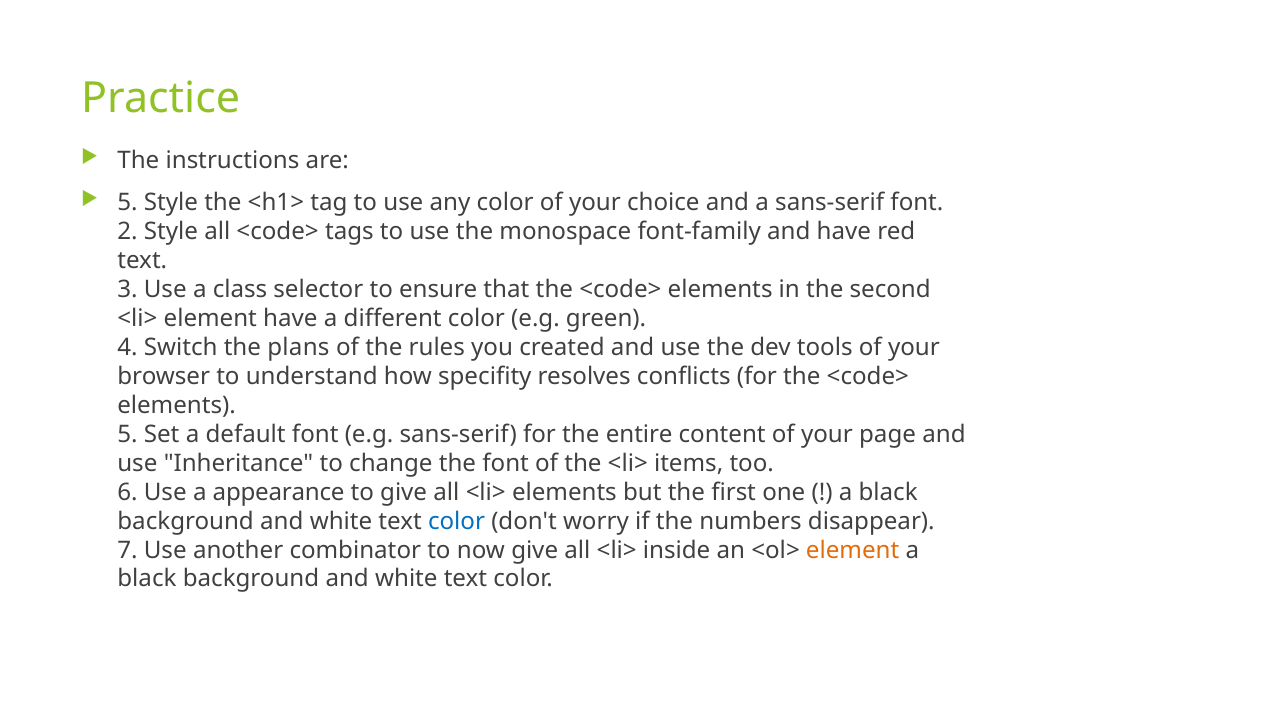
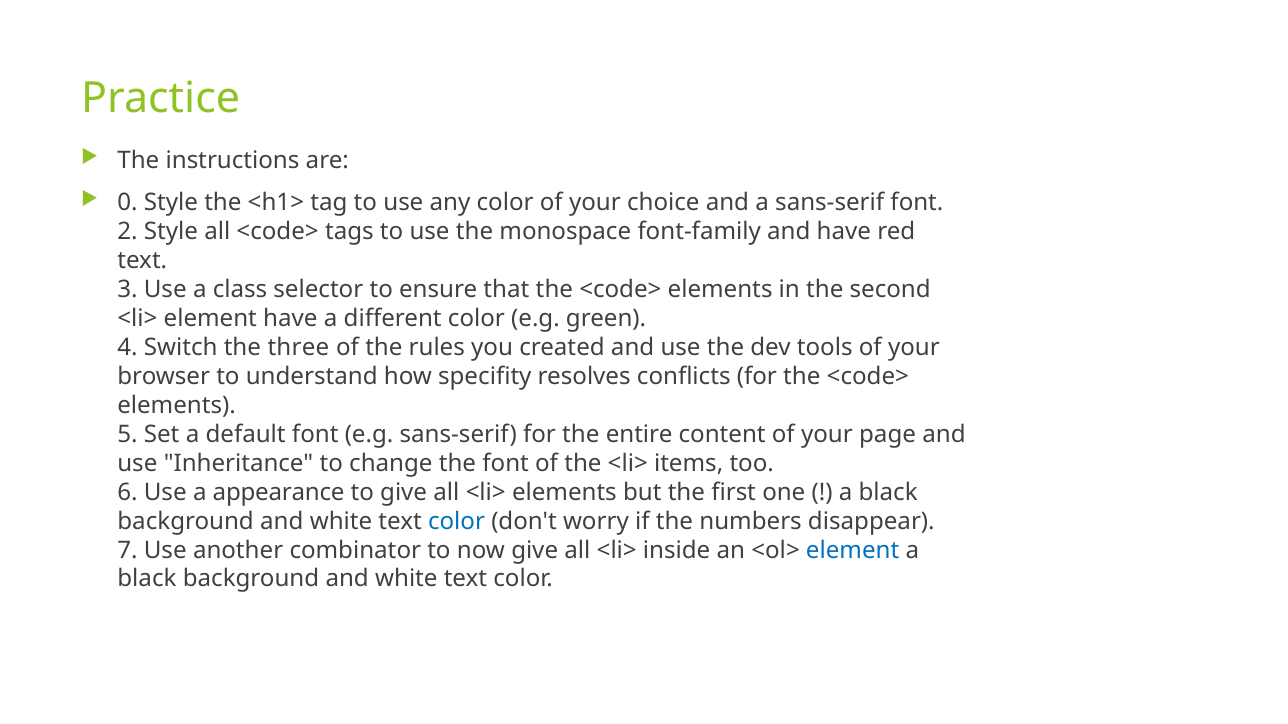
5 at (128, 203): 5 -> 0
plans: plans -> three
element at (853, 550) colour: orange -> blue
